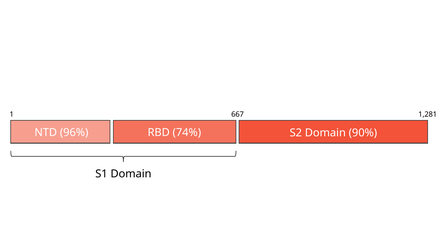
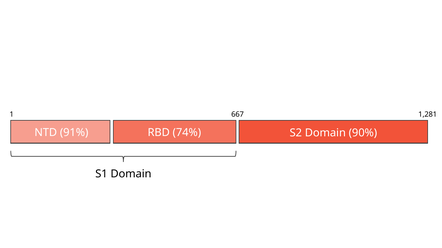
96%: 96% -> 91%
